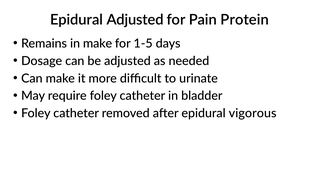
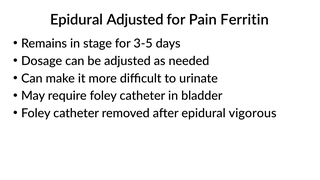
Protein: Protein -> Ferritin
in make: make -> stage
1-5: 1-5 -> 3-5
